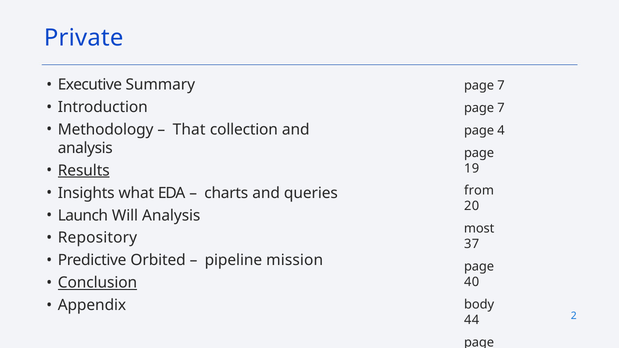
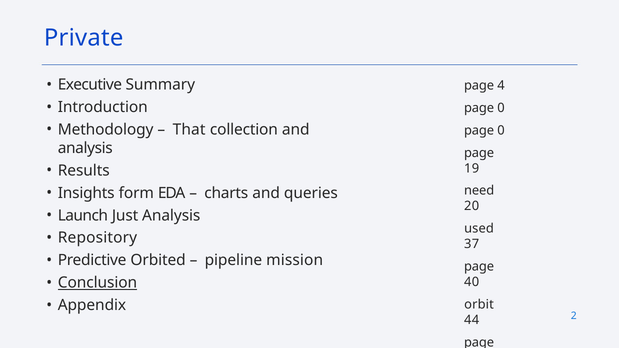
7 at (501, 86): 7 -> 4
7 at (501, 108): 7 -> 0
4 at (501, 130): 4 -> 0
Results underline: present -> none
from: from -> need
what: what -> form
Will: Will -> Just
most: most -> used
body: body -> orbit
